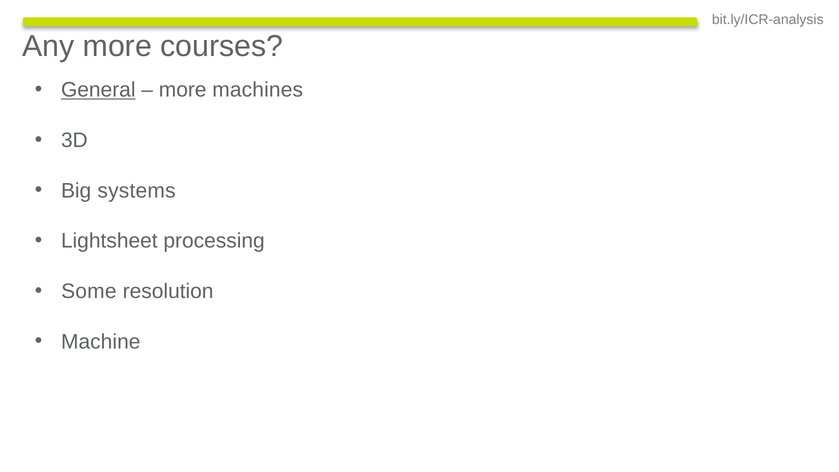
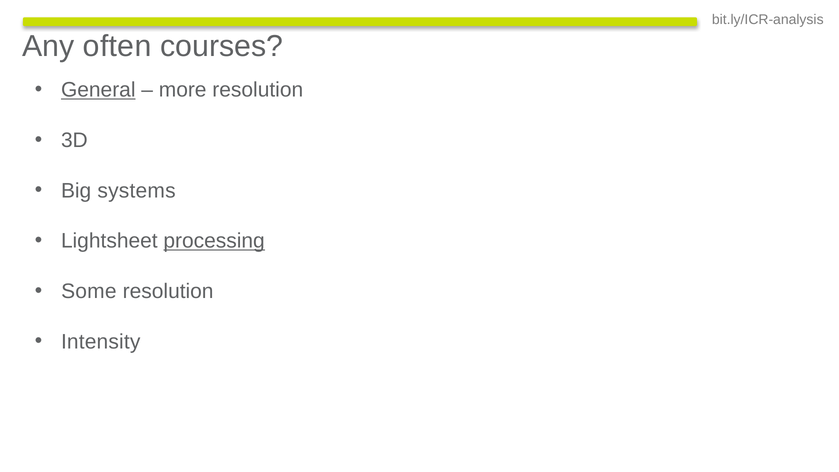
Any more: more -> often
more machines: machines -> resolution
processing underline: none -> present
Machine: Machine -> Intensity
